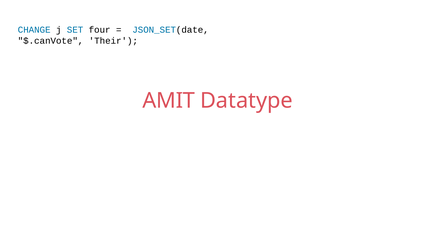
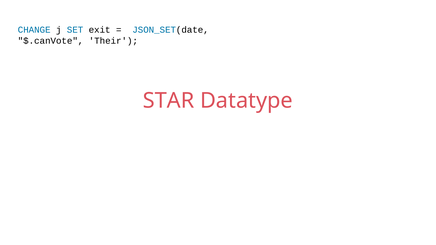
four: four -> exit
AMIT: AMIT -> STAR
